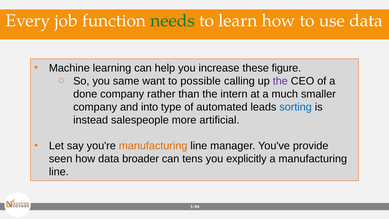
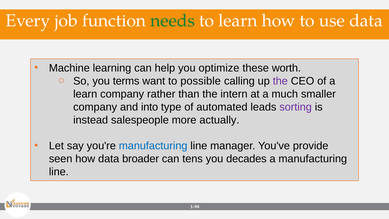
increase: increase -> optimize
figure: figure -> worth
same: same -> terms
done at (85, 94): done -> learn
sorting colour: blue -> purple
artificial: artificial -> actually
manufacturing at (153, 146) colour: orange -> blue
explicitly: explicitly -> decades
